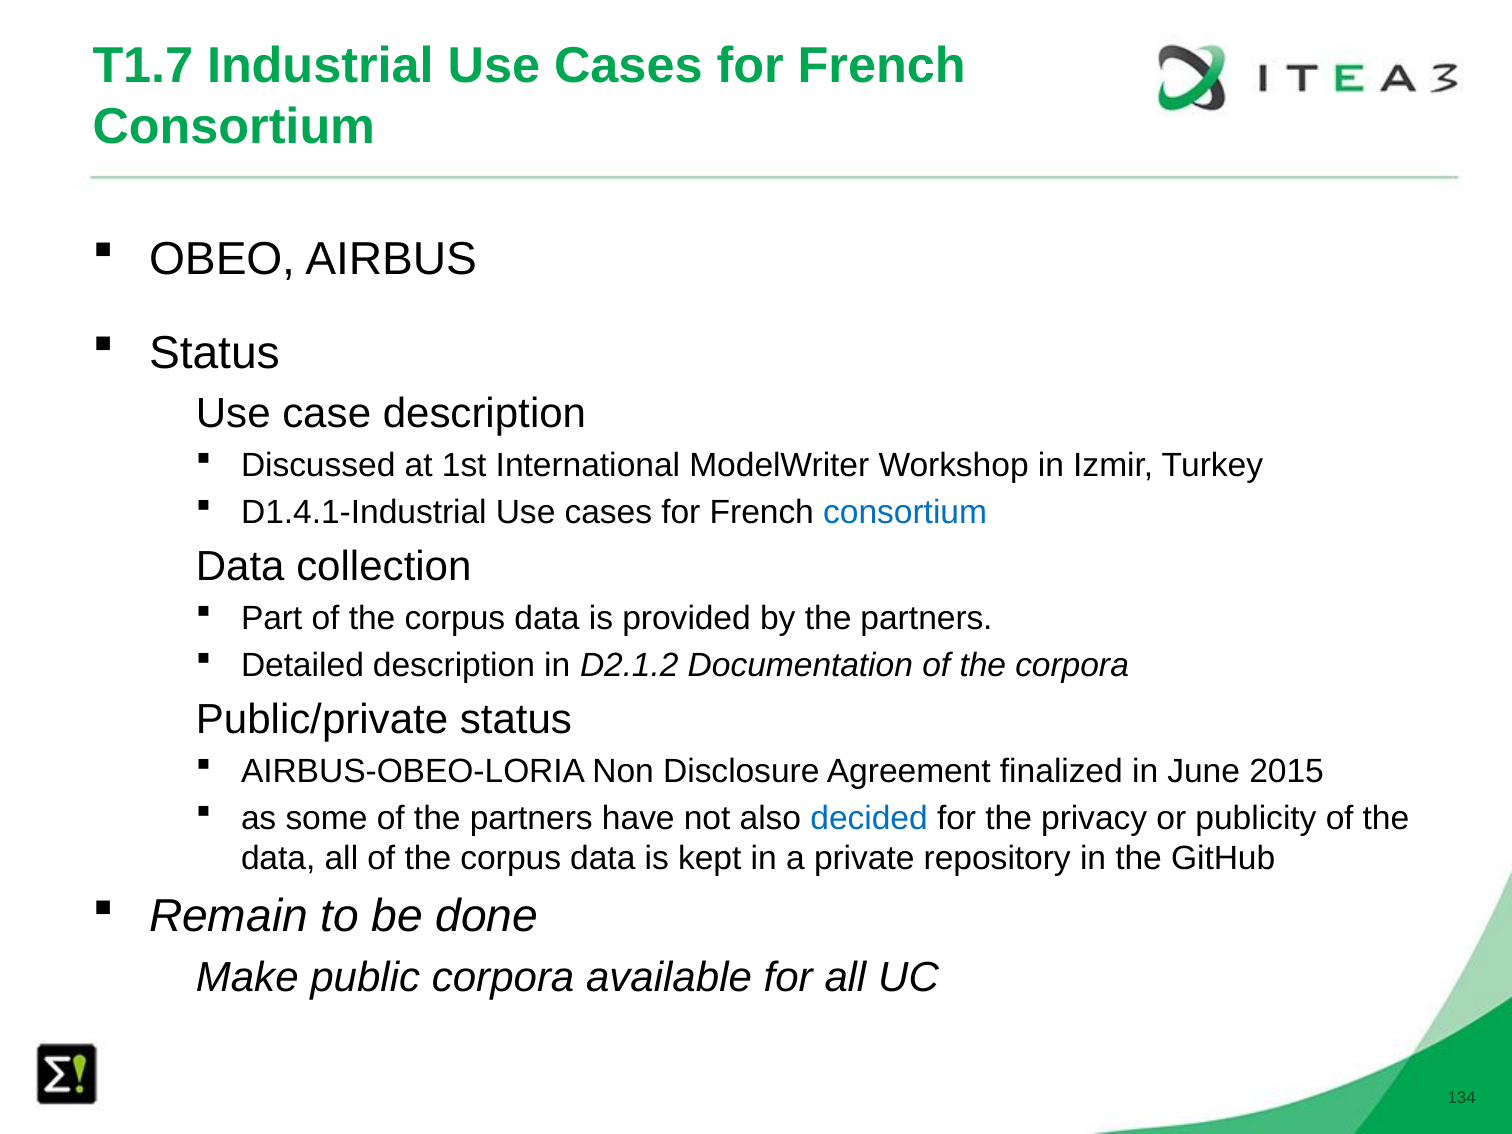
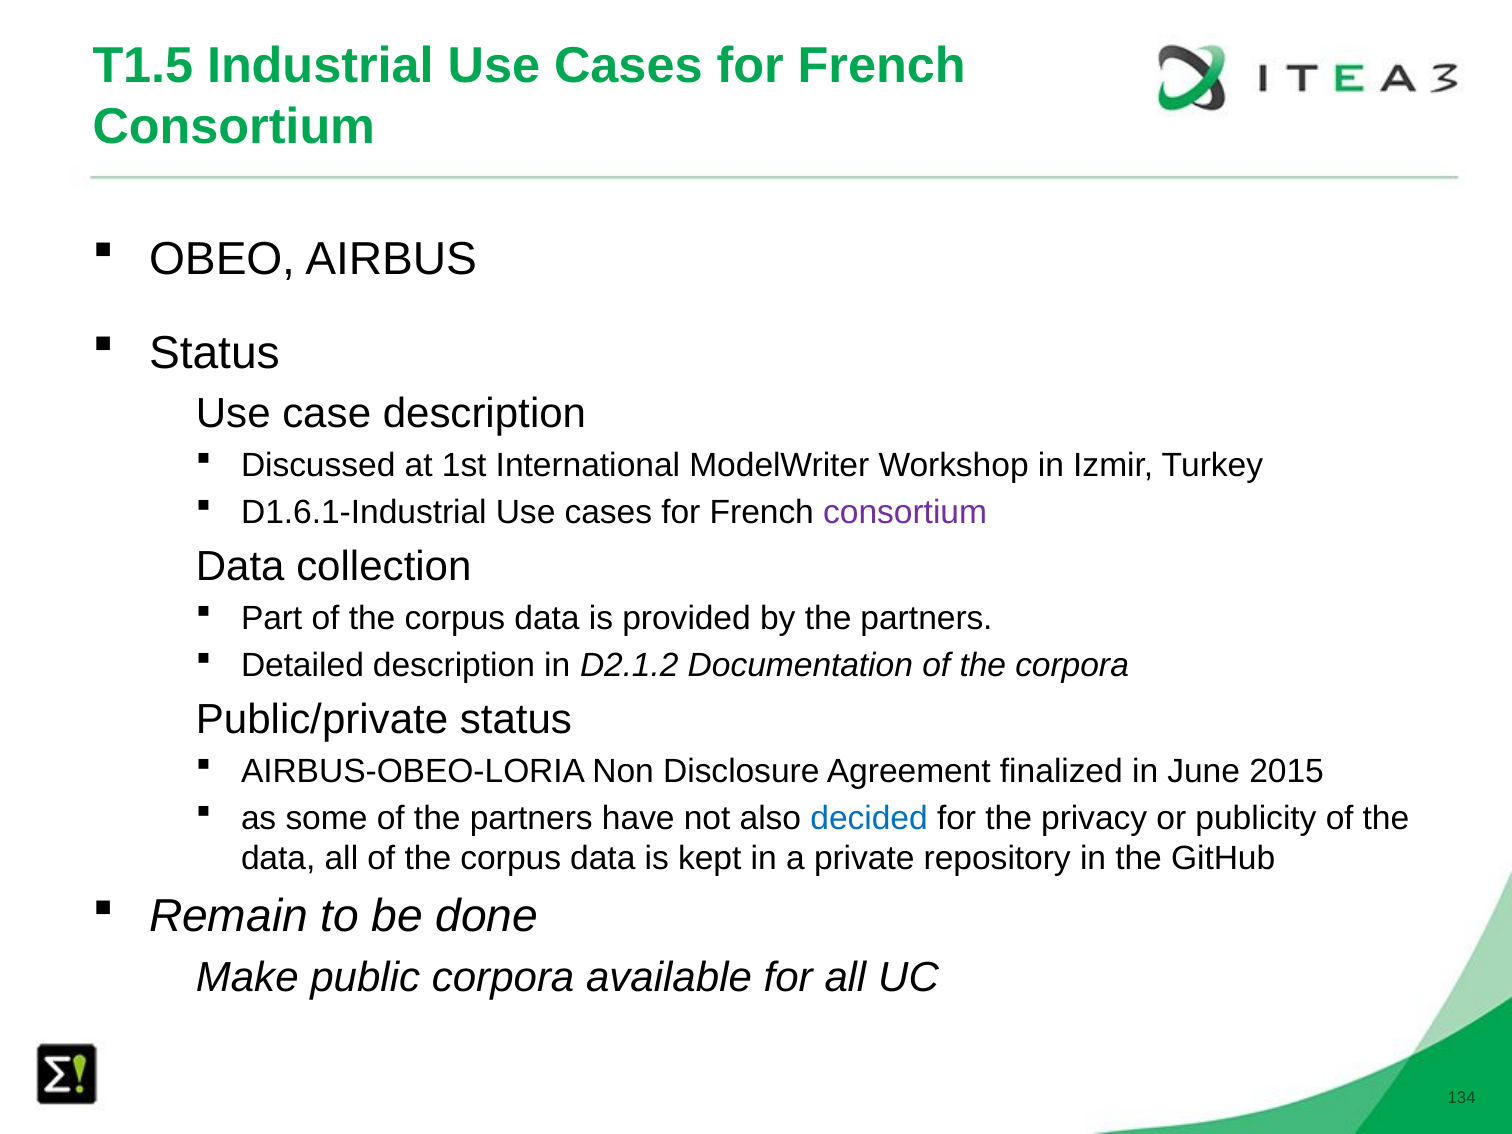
T1.7: T1.7 -> T1.5
D1.4.1-Industrial: D1.4.1-Industrial -> D1.6.1-Industrial
consortium at (905, 512) colour: blue -> purple
